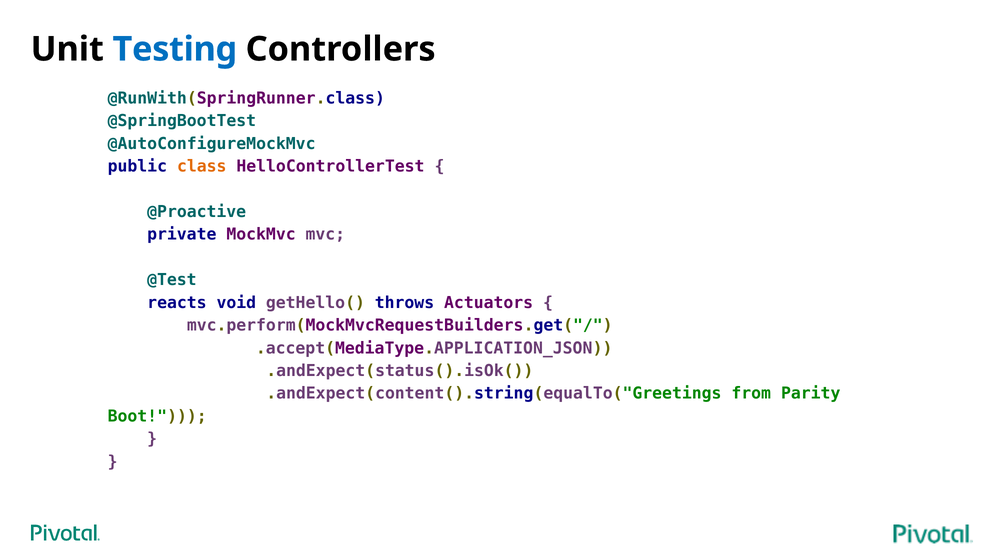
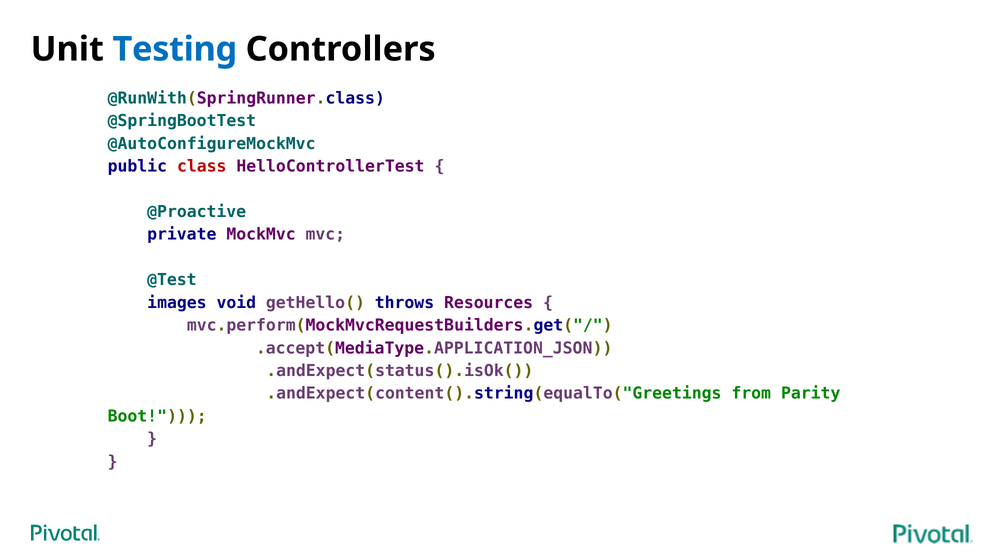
class colour: orange -> red
reacts: reacts -> images
Actuators: Actuators -> Resources
